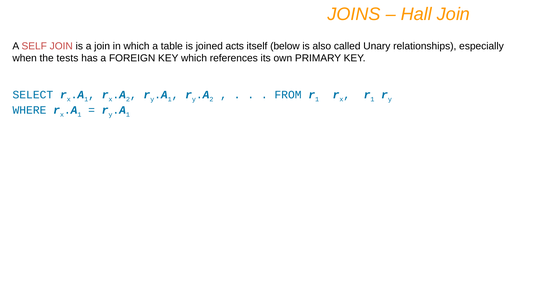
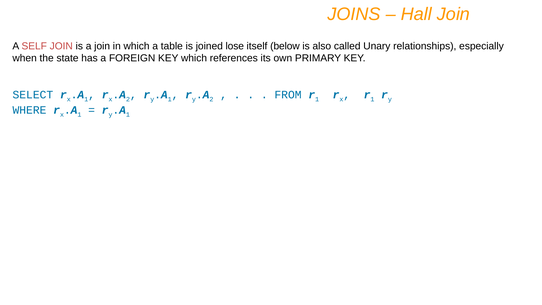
acts: acts -> lose
tests: tests -> state
